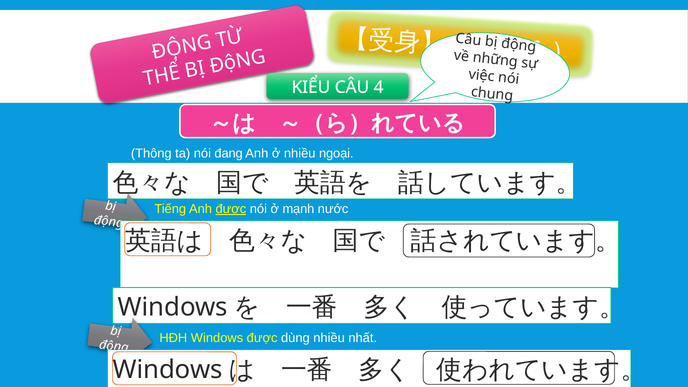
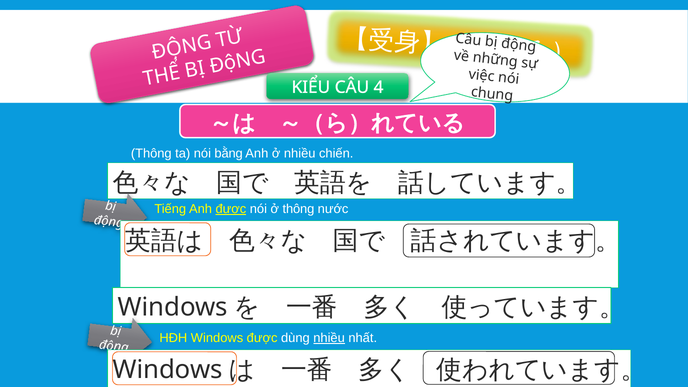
đang: đang -> bằng
ngoại: ngoại -> chiến
ở mạnh: mạnh -> thông
nhiều at (329, 338) underline: none -> present
